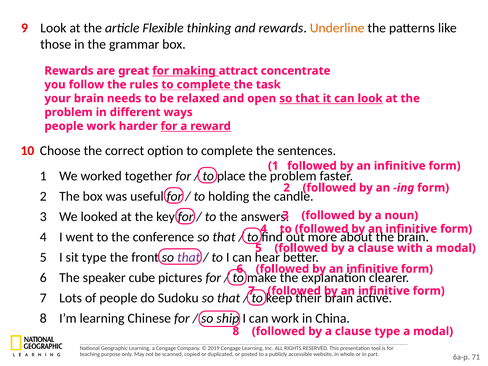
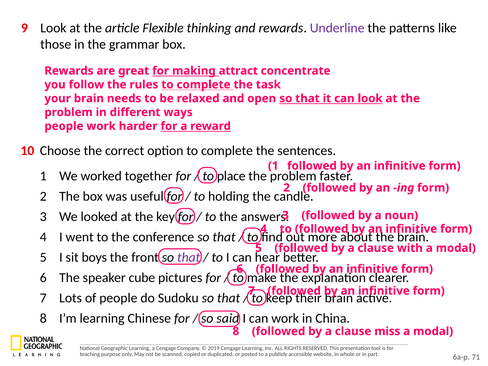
Underline colour: orange -> purple
sit type: type -> boys
ship: ship -> said
clause type: type -> miss
